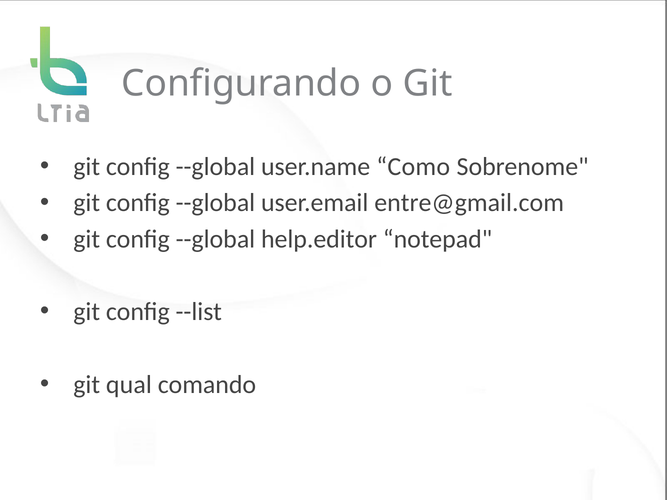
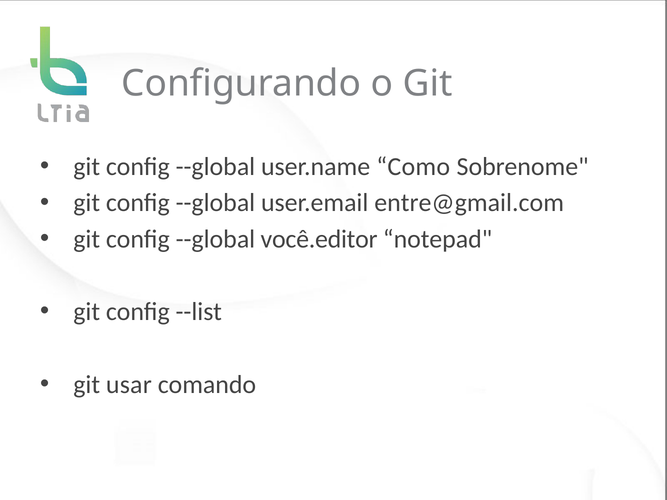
help.editor: help.editor -> você.editor
qual: qual -> usar
